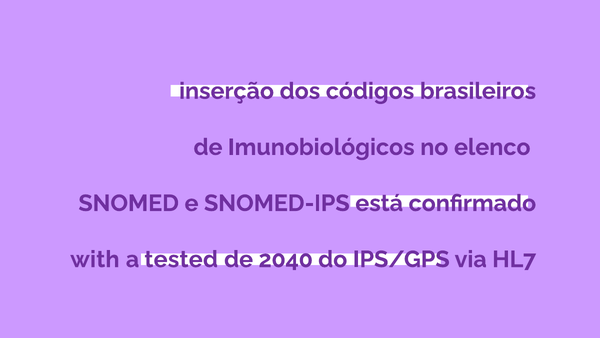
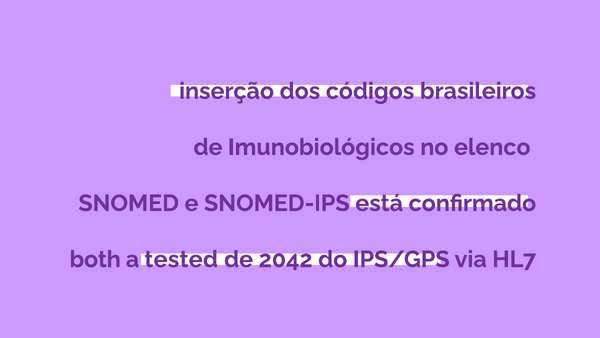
with: with -> both
2040: 2040 -> 2042
